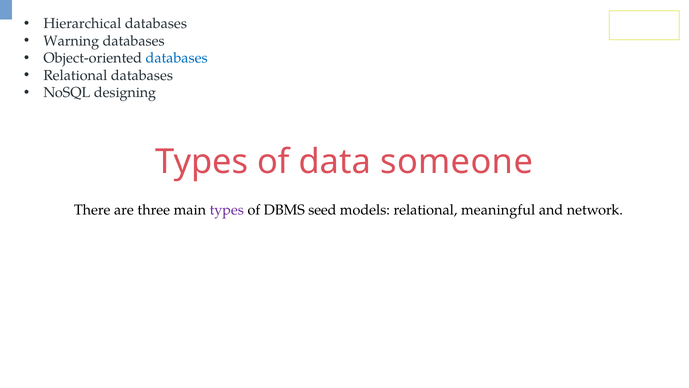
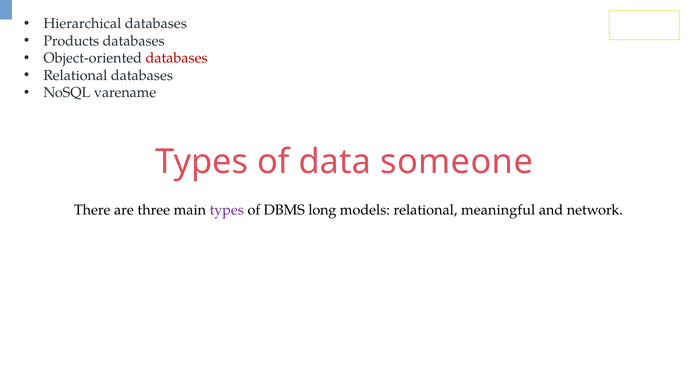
Warning: Warning -> Products
databases at (177, 58) colour: blue -> red
designing: designing -> varename
seed: seed -> long
